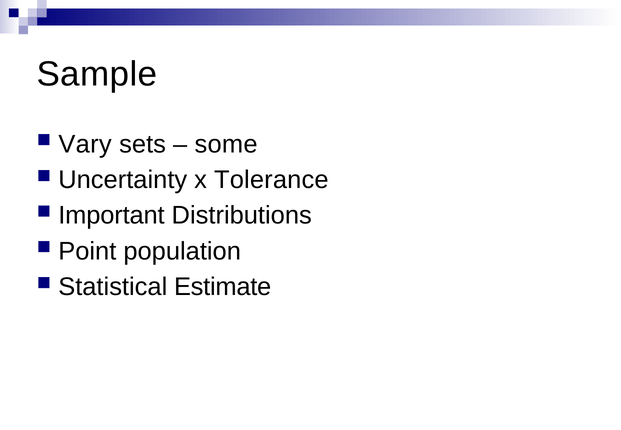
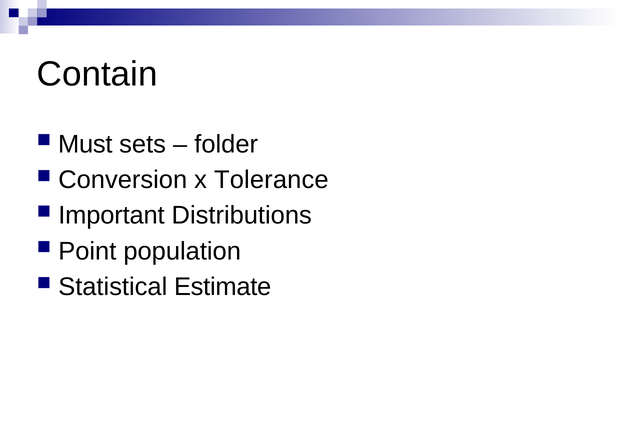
Sample: Sample -> Contain
Vary: Vary -> Must
some: some -> folder
Uncertainty: Uncertainty -> Conversion
